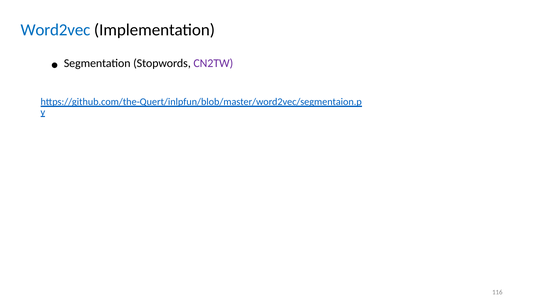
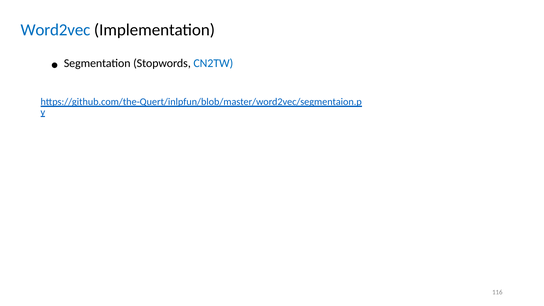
CN2TW colour: purple -> blue
